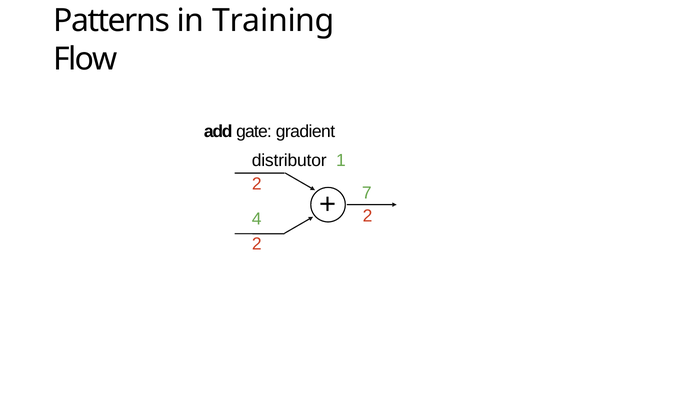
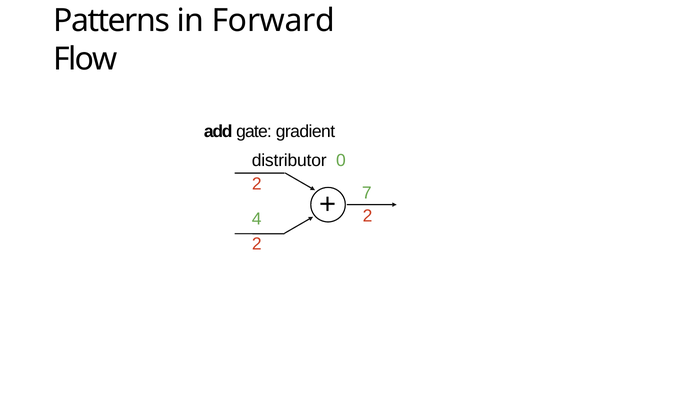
Training: Training -> Forward
1: 1 -> 0
